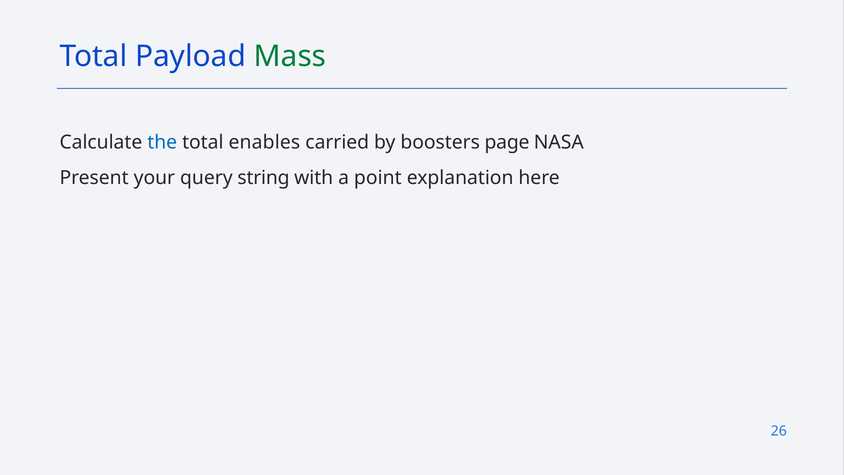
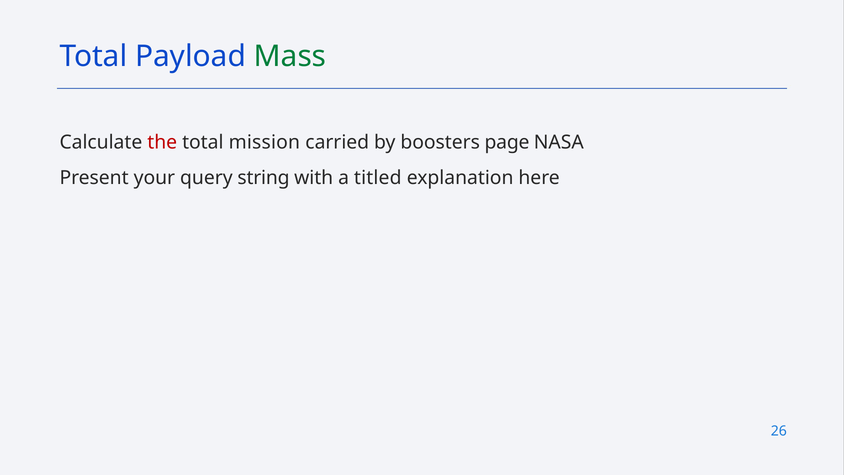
the colour: blue -> red
enables: enables -> mission
point: point -> titled
